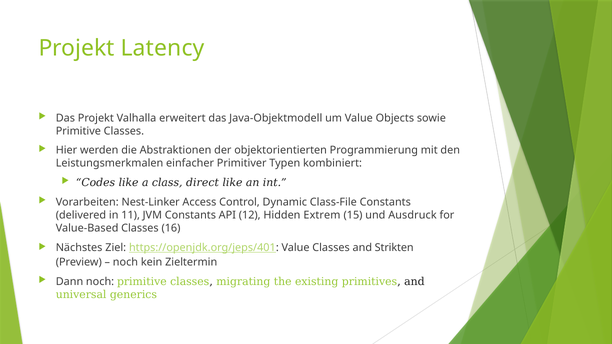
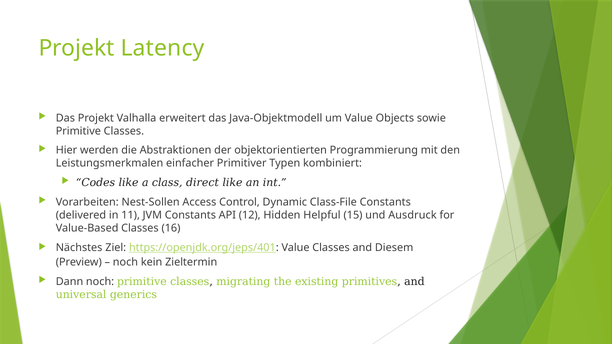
Nest-Linker: Nest-Linker -> Nest-Sollen
Extrem: Extrem -> Helpful
Strikten: Strikten -> Diesem
